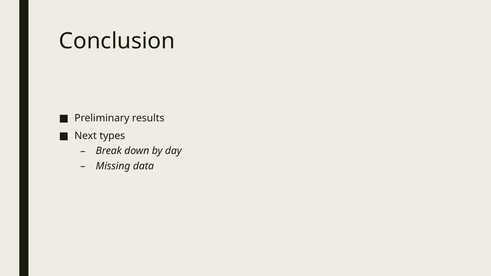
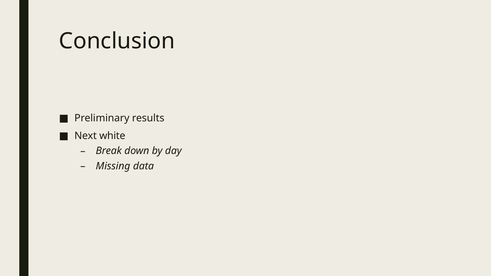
types: types -> white
